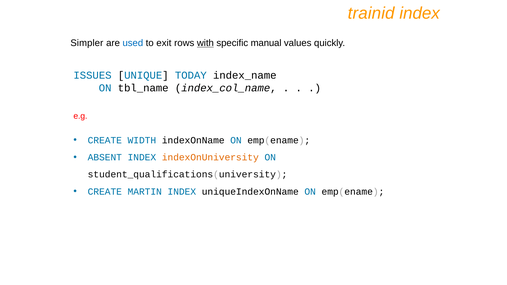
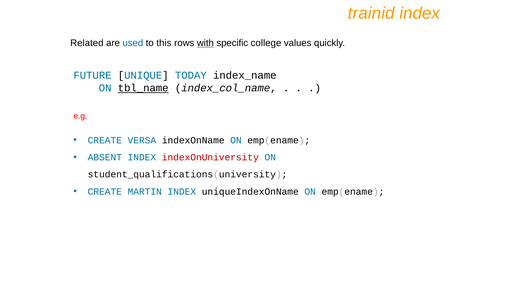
Simpler: Simpler -> Related
exit: exit -> this
manual: manual -> college
ISSUES: ISSUES -> FUTURE
tbl_name underline: none -> present
WIDTH: WIDTH -> VERSA
indexOnUniversity colour: orange -> red
